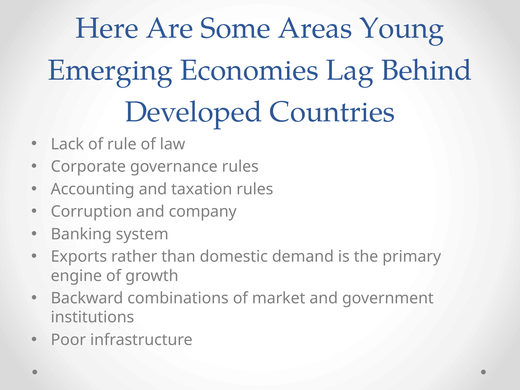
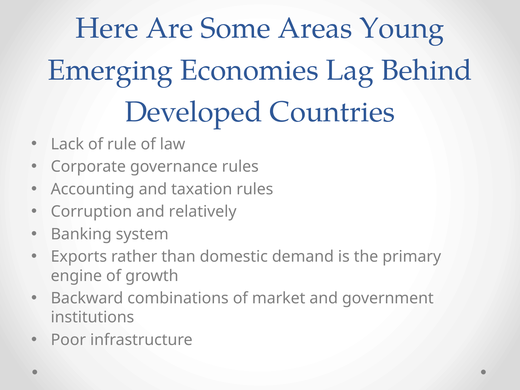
company: company -> relatively
